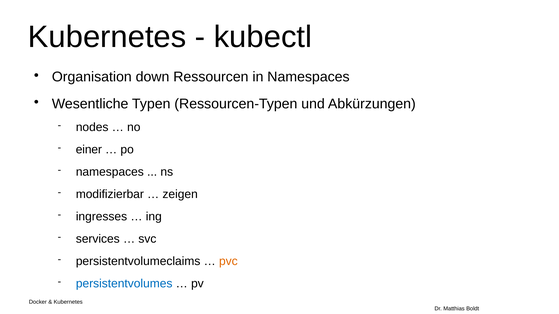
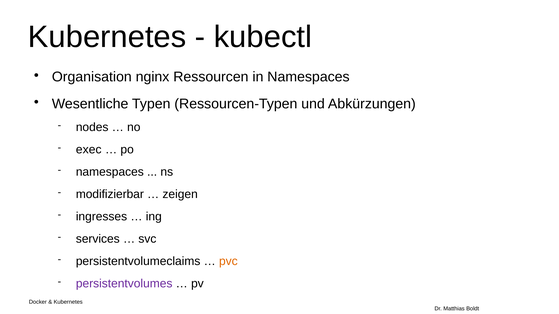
down: down -> nginx
einer: einer -> exec
persistentvolumes colour: blue -> purple
